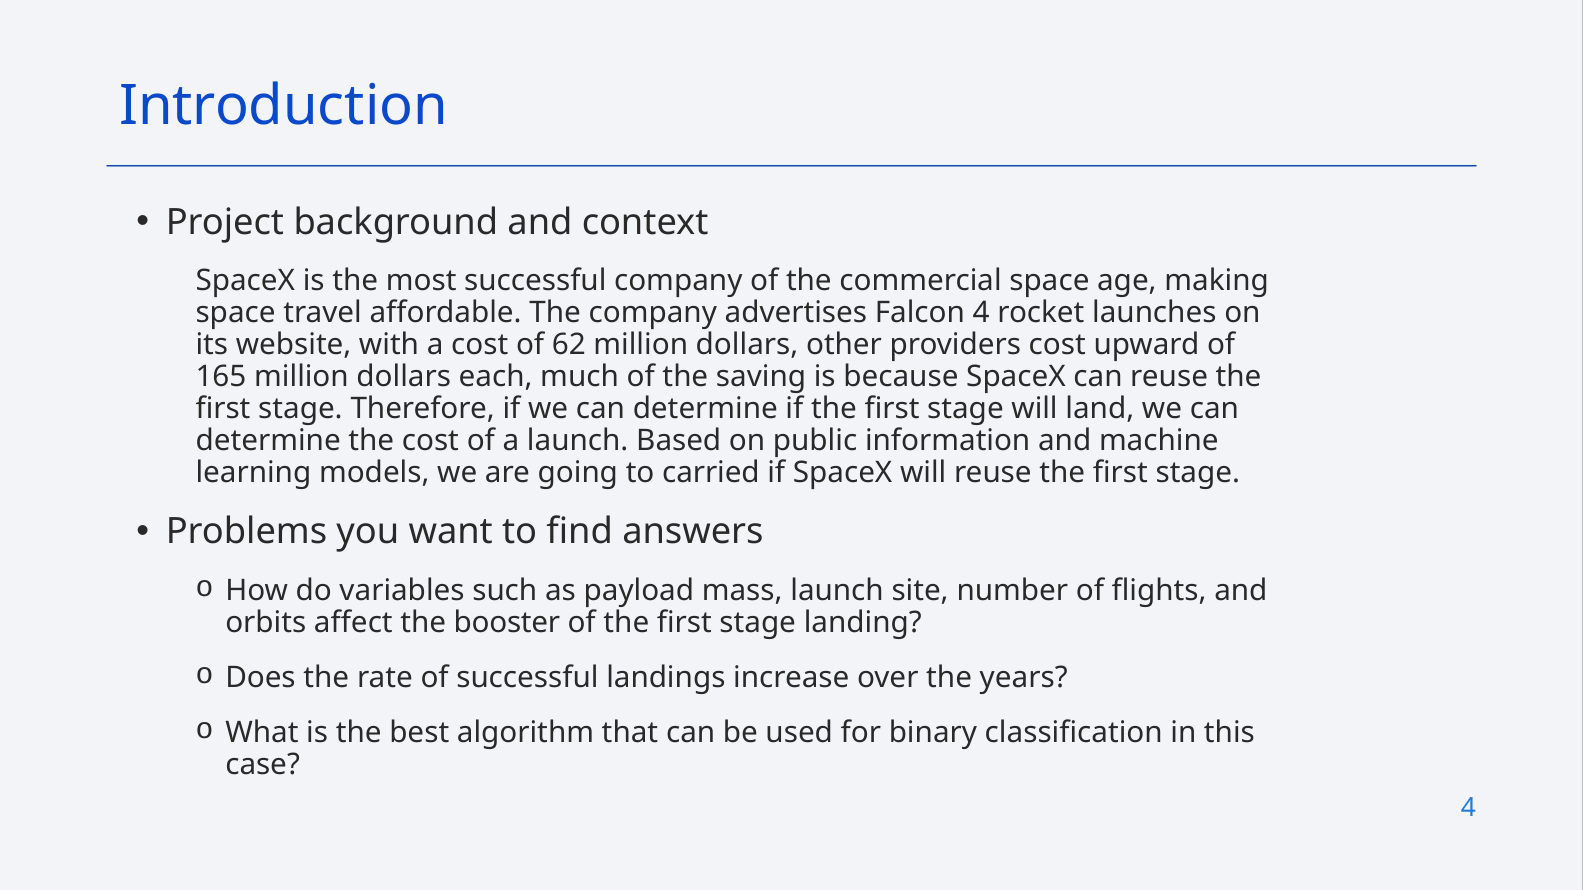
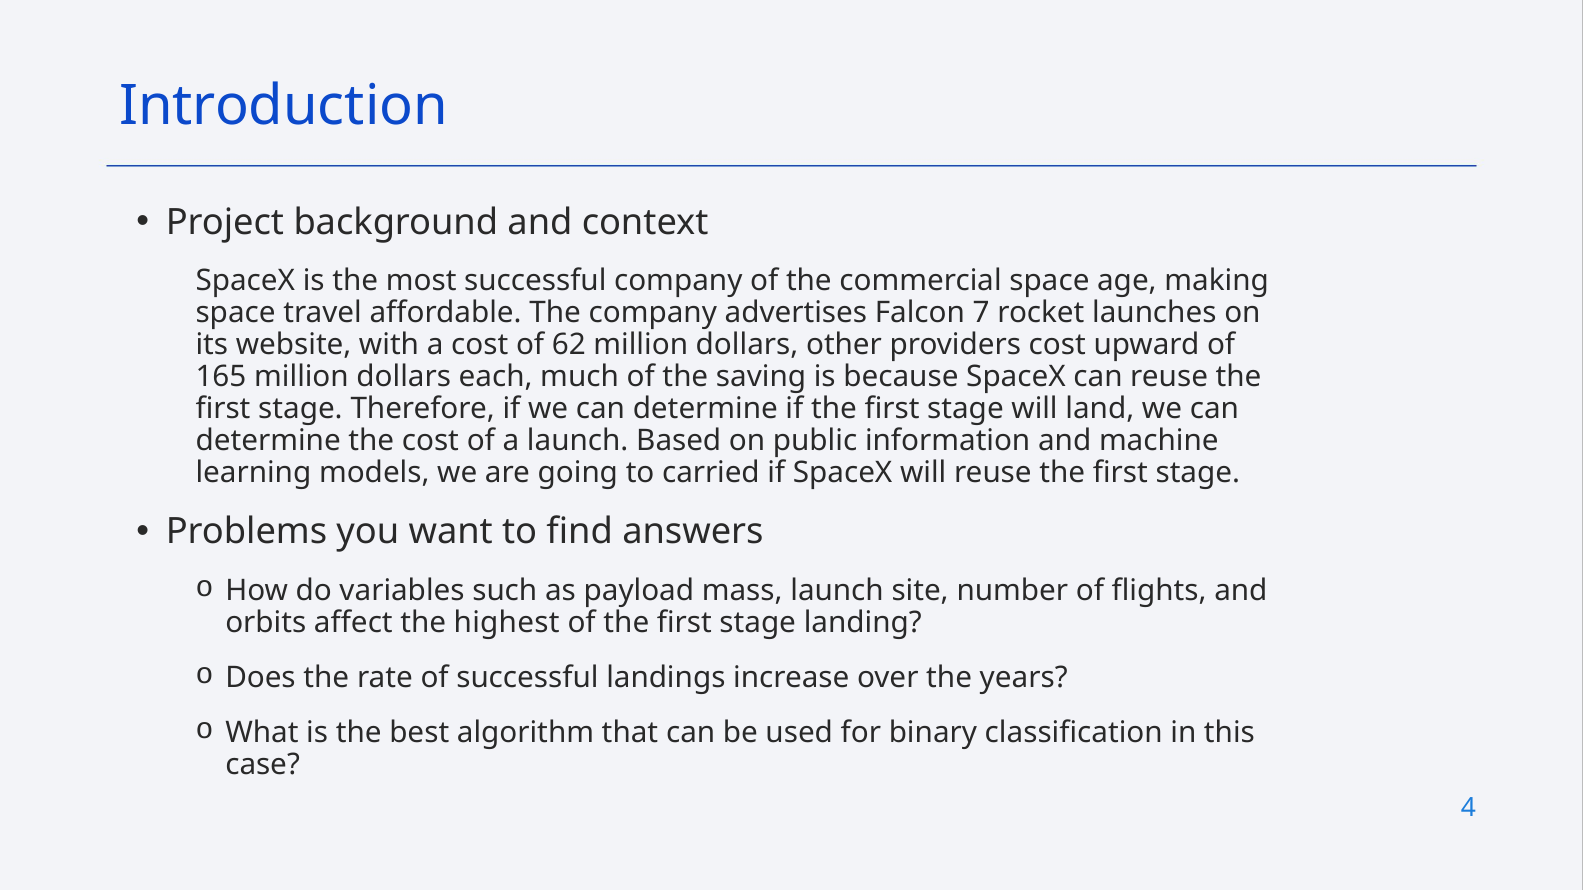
Falcon 4: 4 -> 7
booster: booster -> highest
